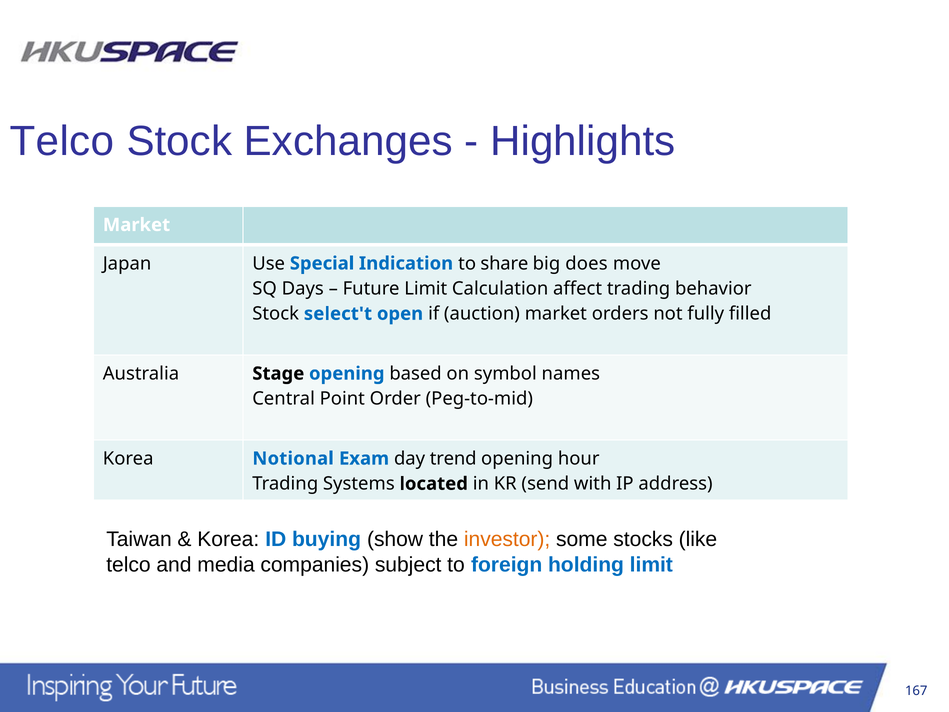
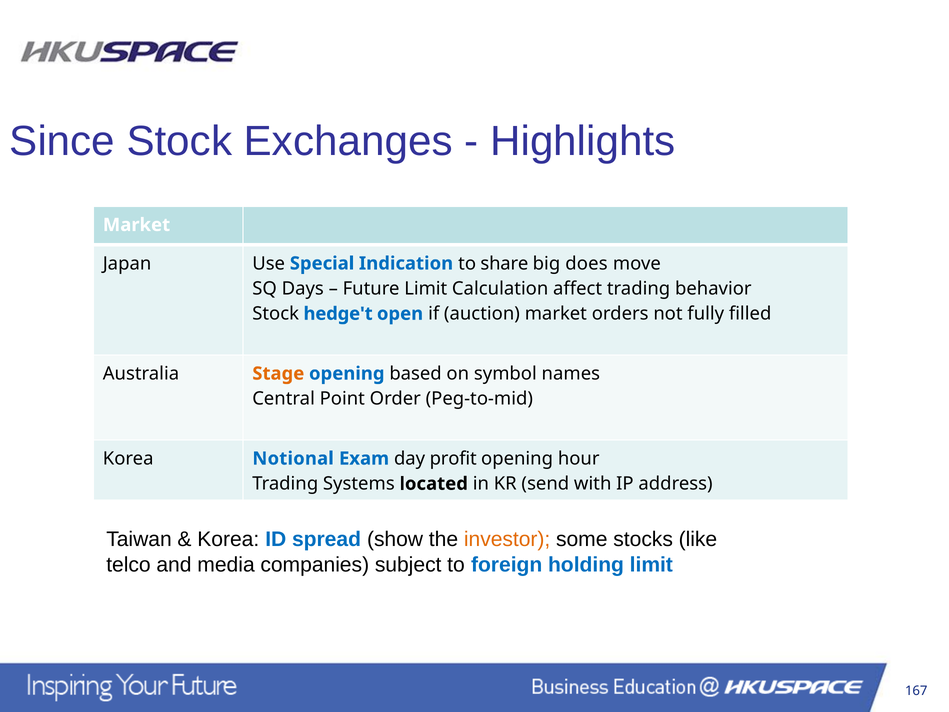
Telco at (62, 141): Telco -> Since
select't: select't -> hedge't
Stage colour: black -> orange
trend: trend -> profit
buying: buying -> spread
